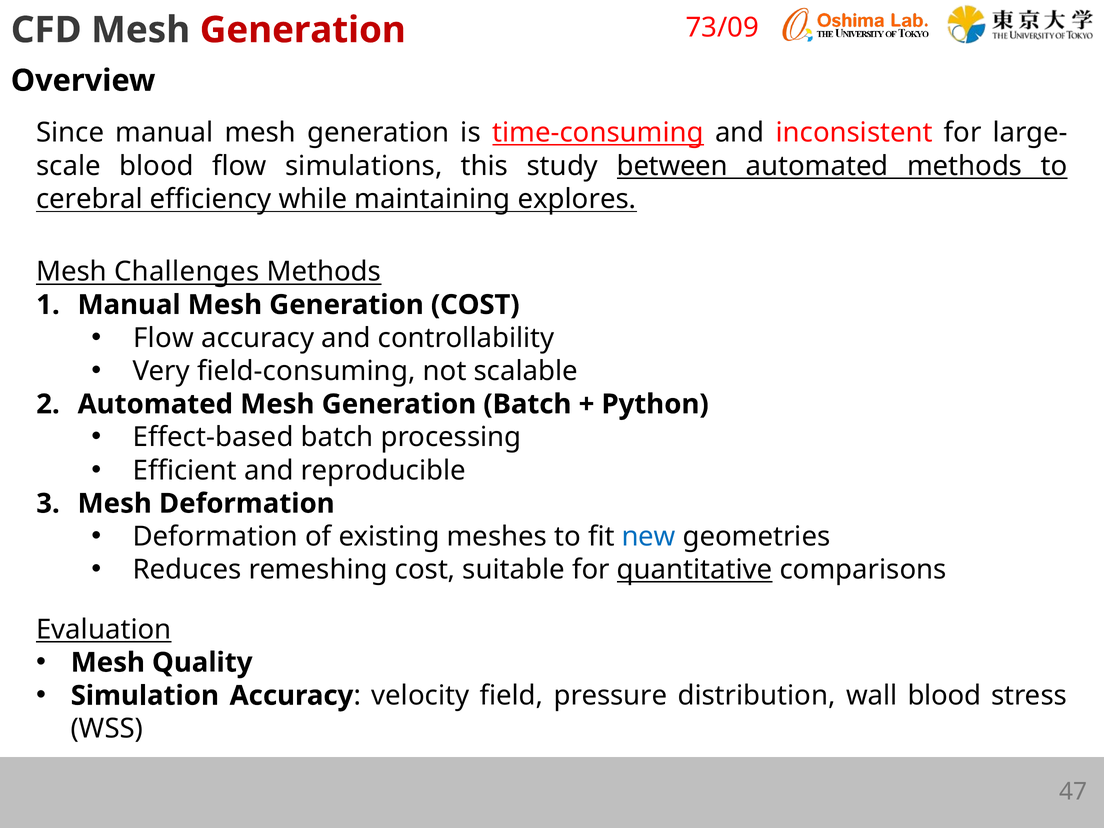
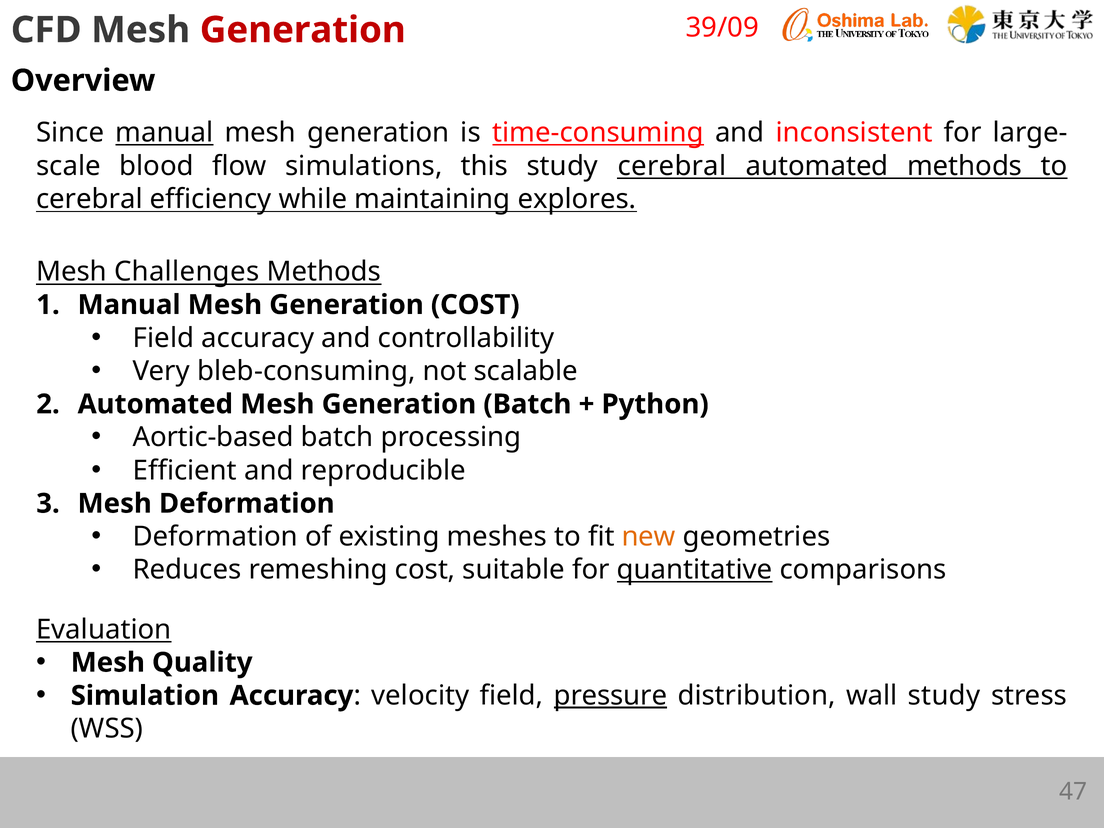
73/09: 73/09 -> 39/09
manual at (164, 133) underline: none -> present
study between: between -> cerebral
Flow at (163, 338): Flow -> Field
field-consuming: field-consuming -> bleb-consuming
Effect-based: Effect-based -> Aortic-based
new colour: blue -> orange
pressure underline: none -> present
wall blood: blood -> study
